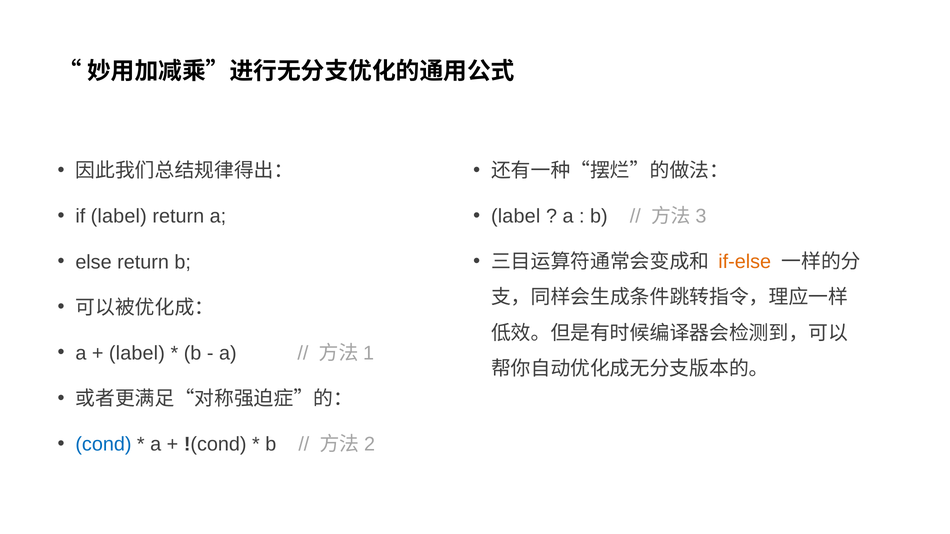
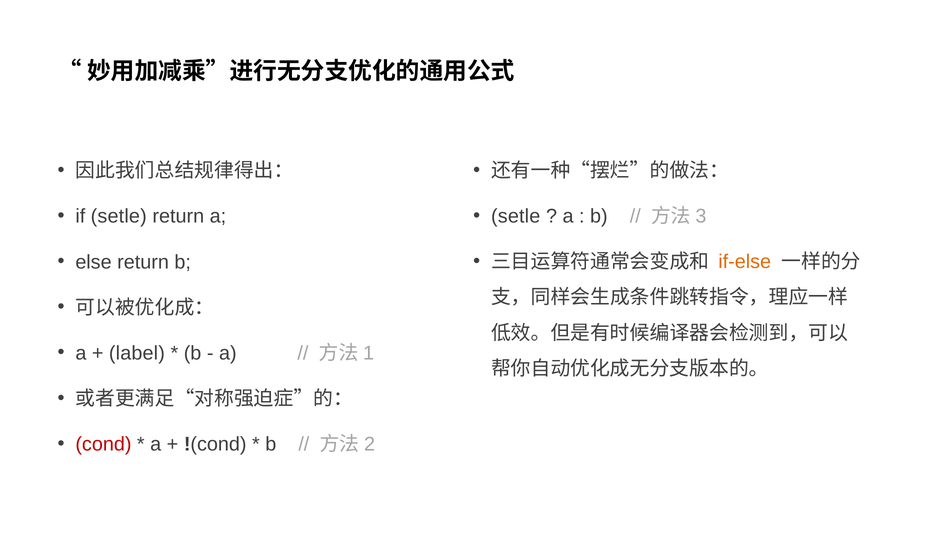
label at (516, 216): label -> setle
if label: label -> setle
cond colour: blue -> red
